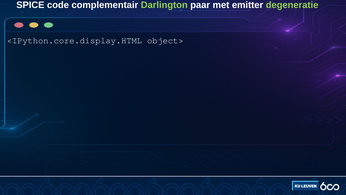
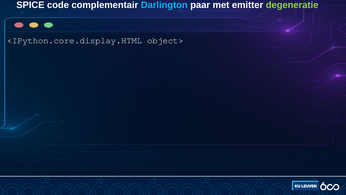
Darlington colour: light green -> light blue
